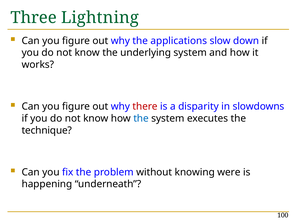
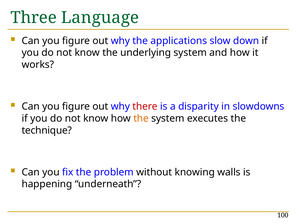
Lightning: Lightning -> Language
the at (141, 118) colour: blue -> orange
were: were -> walls
